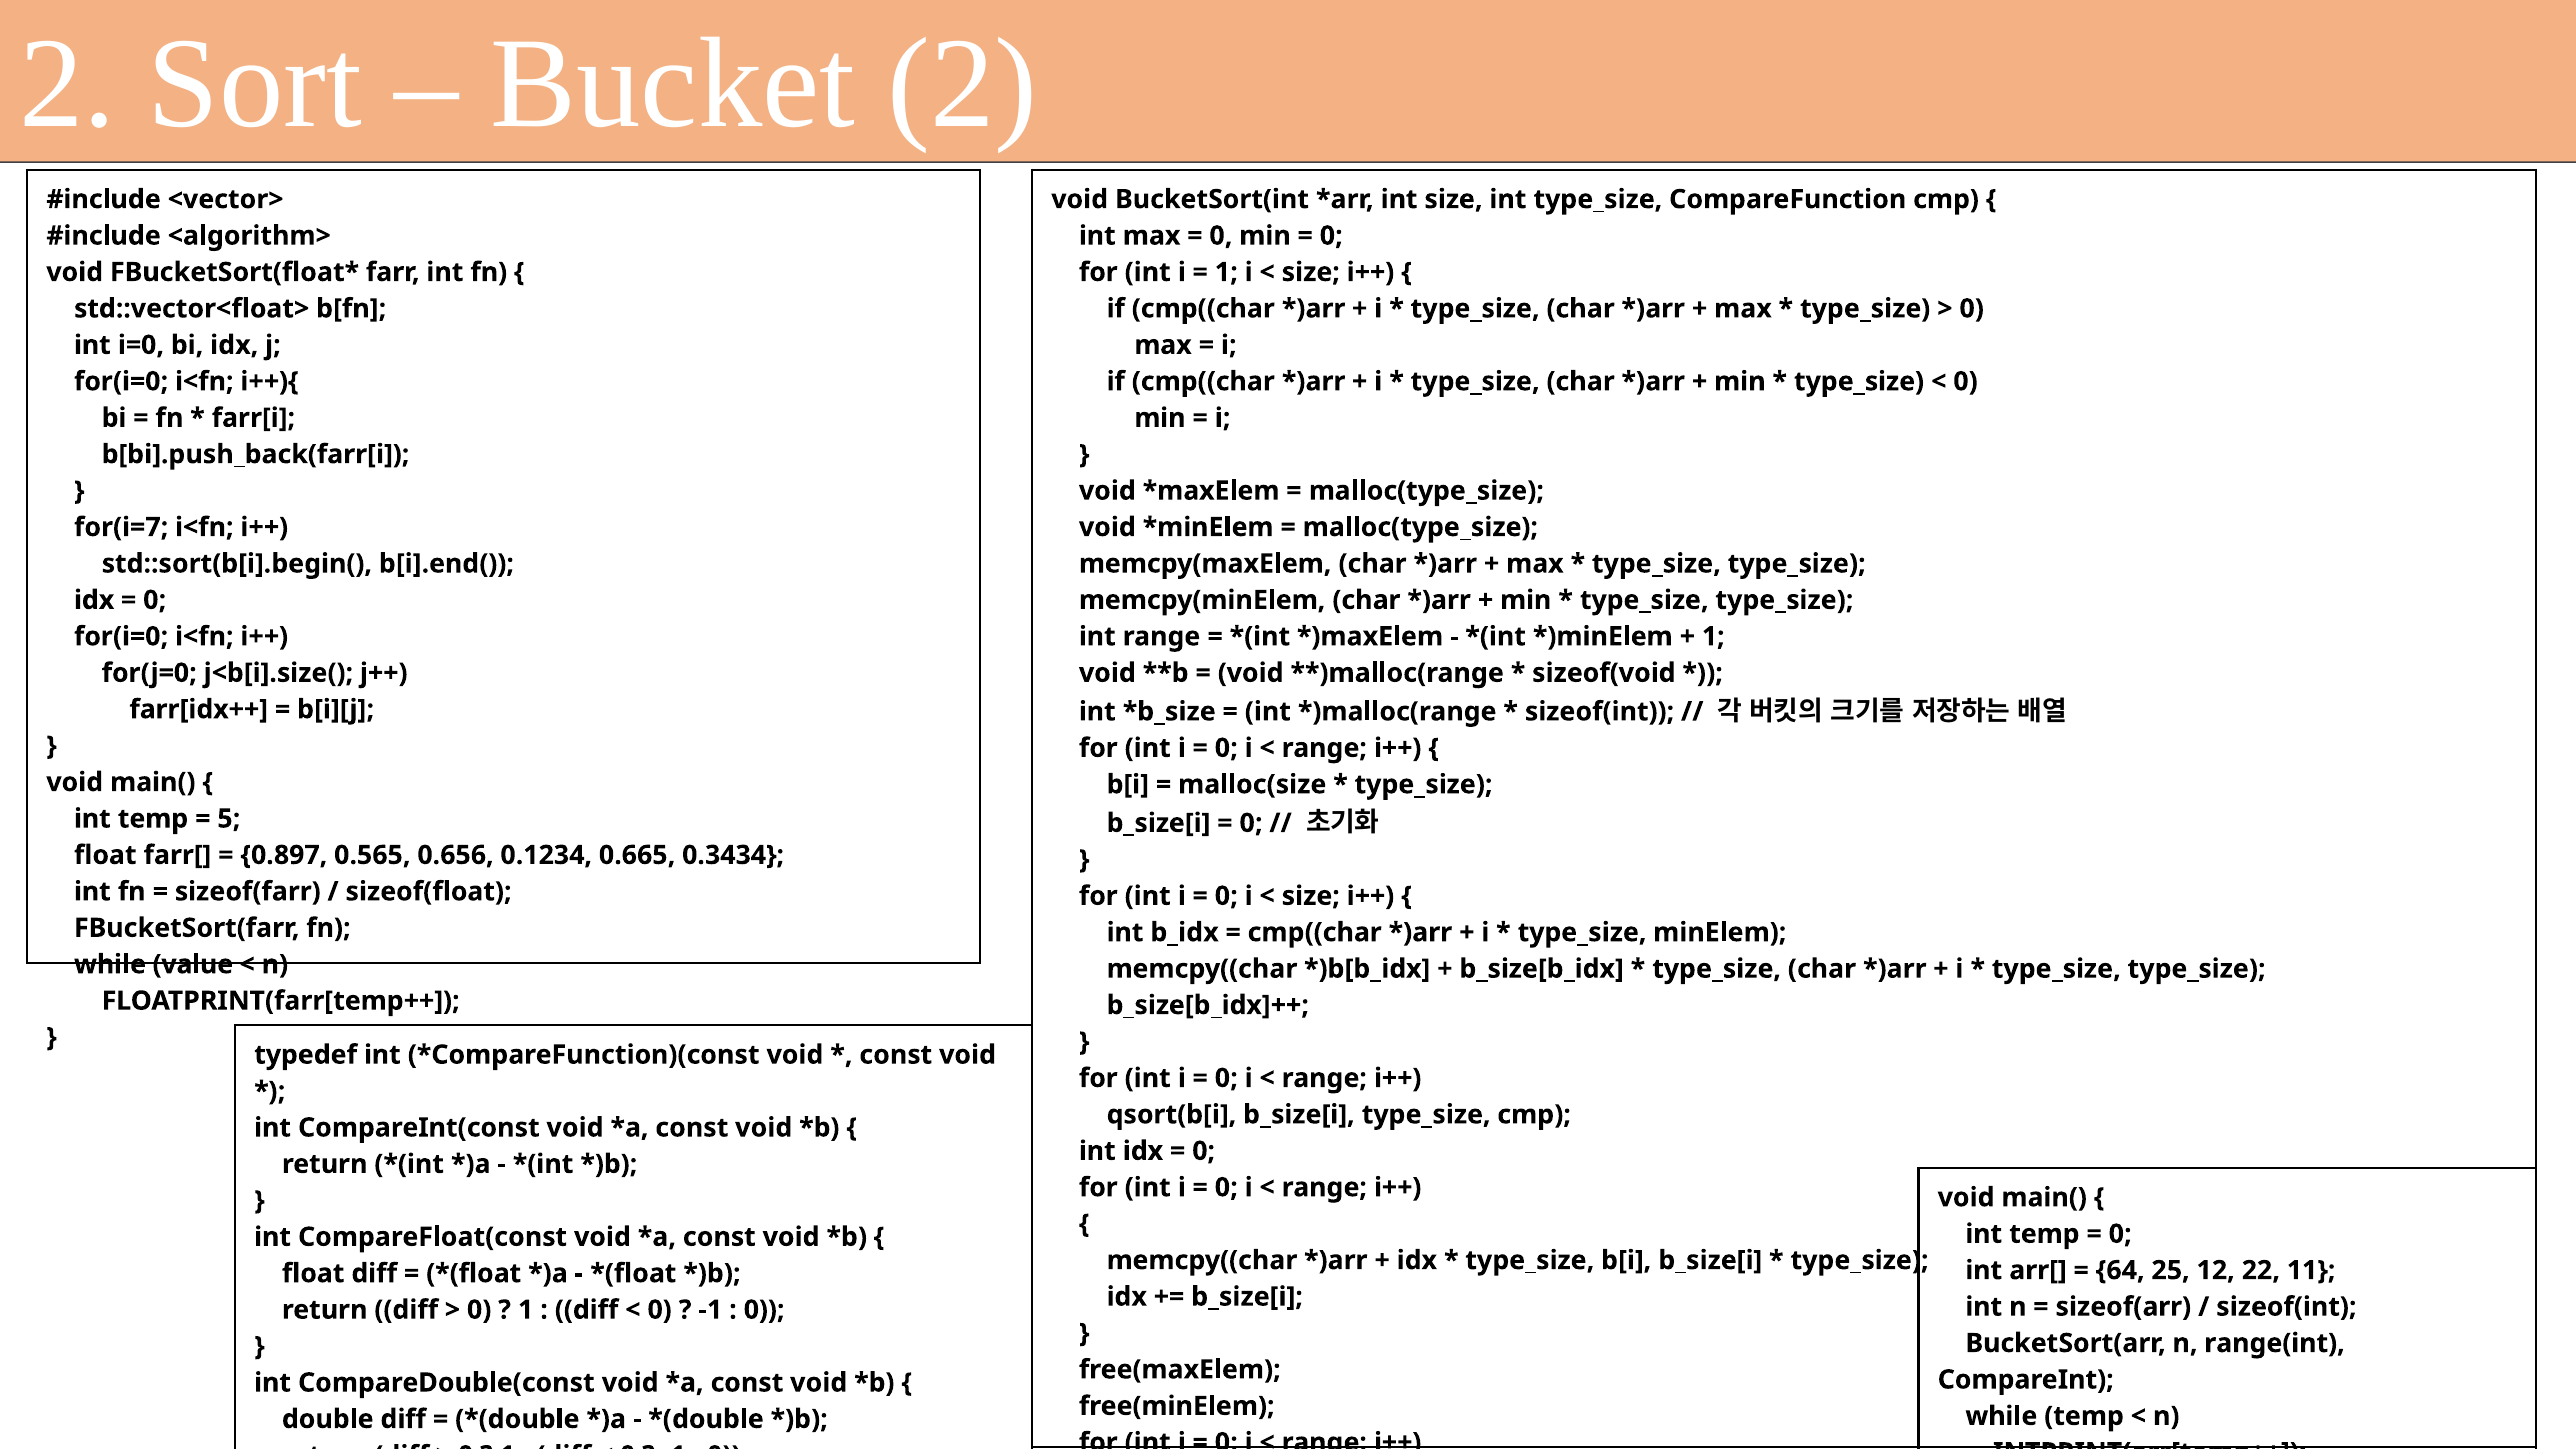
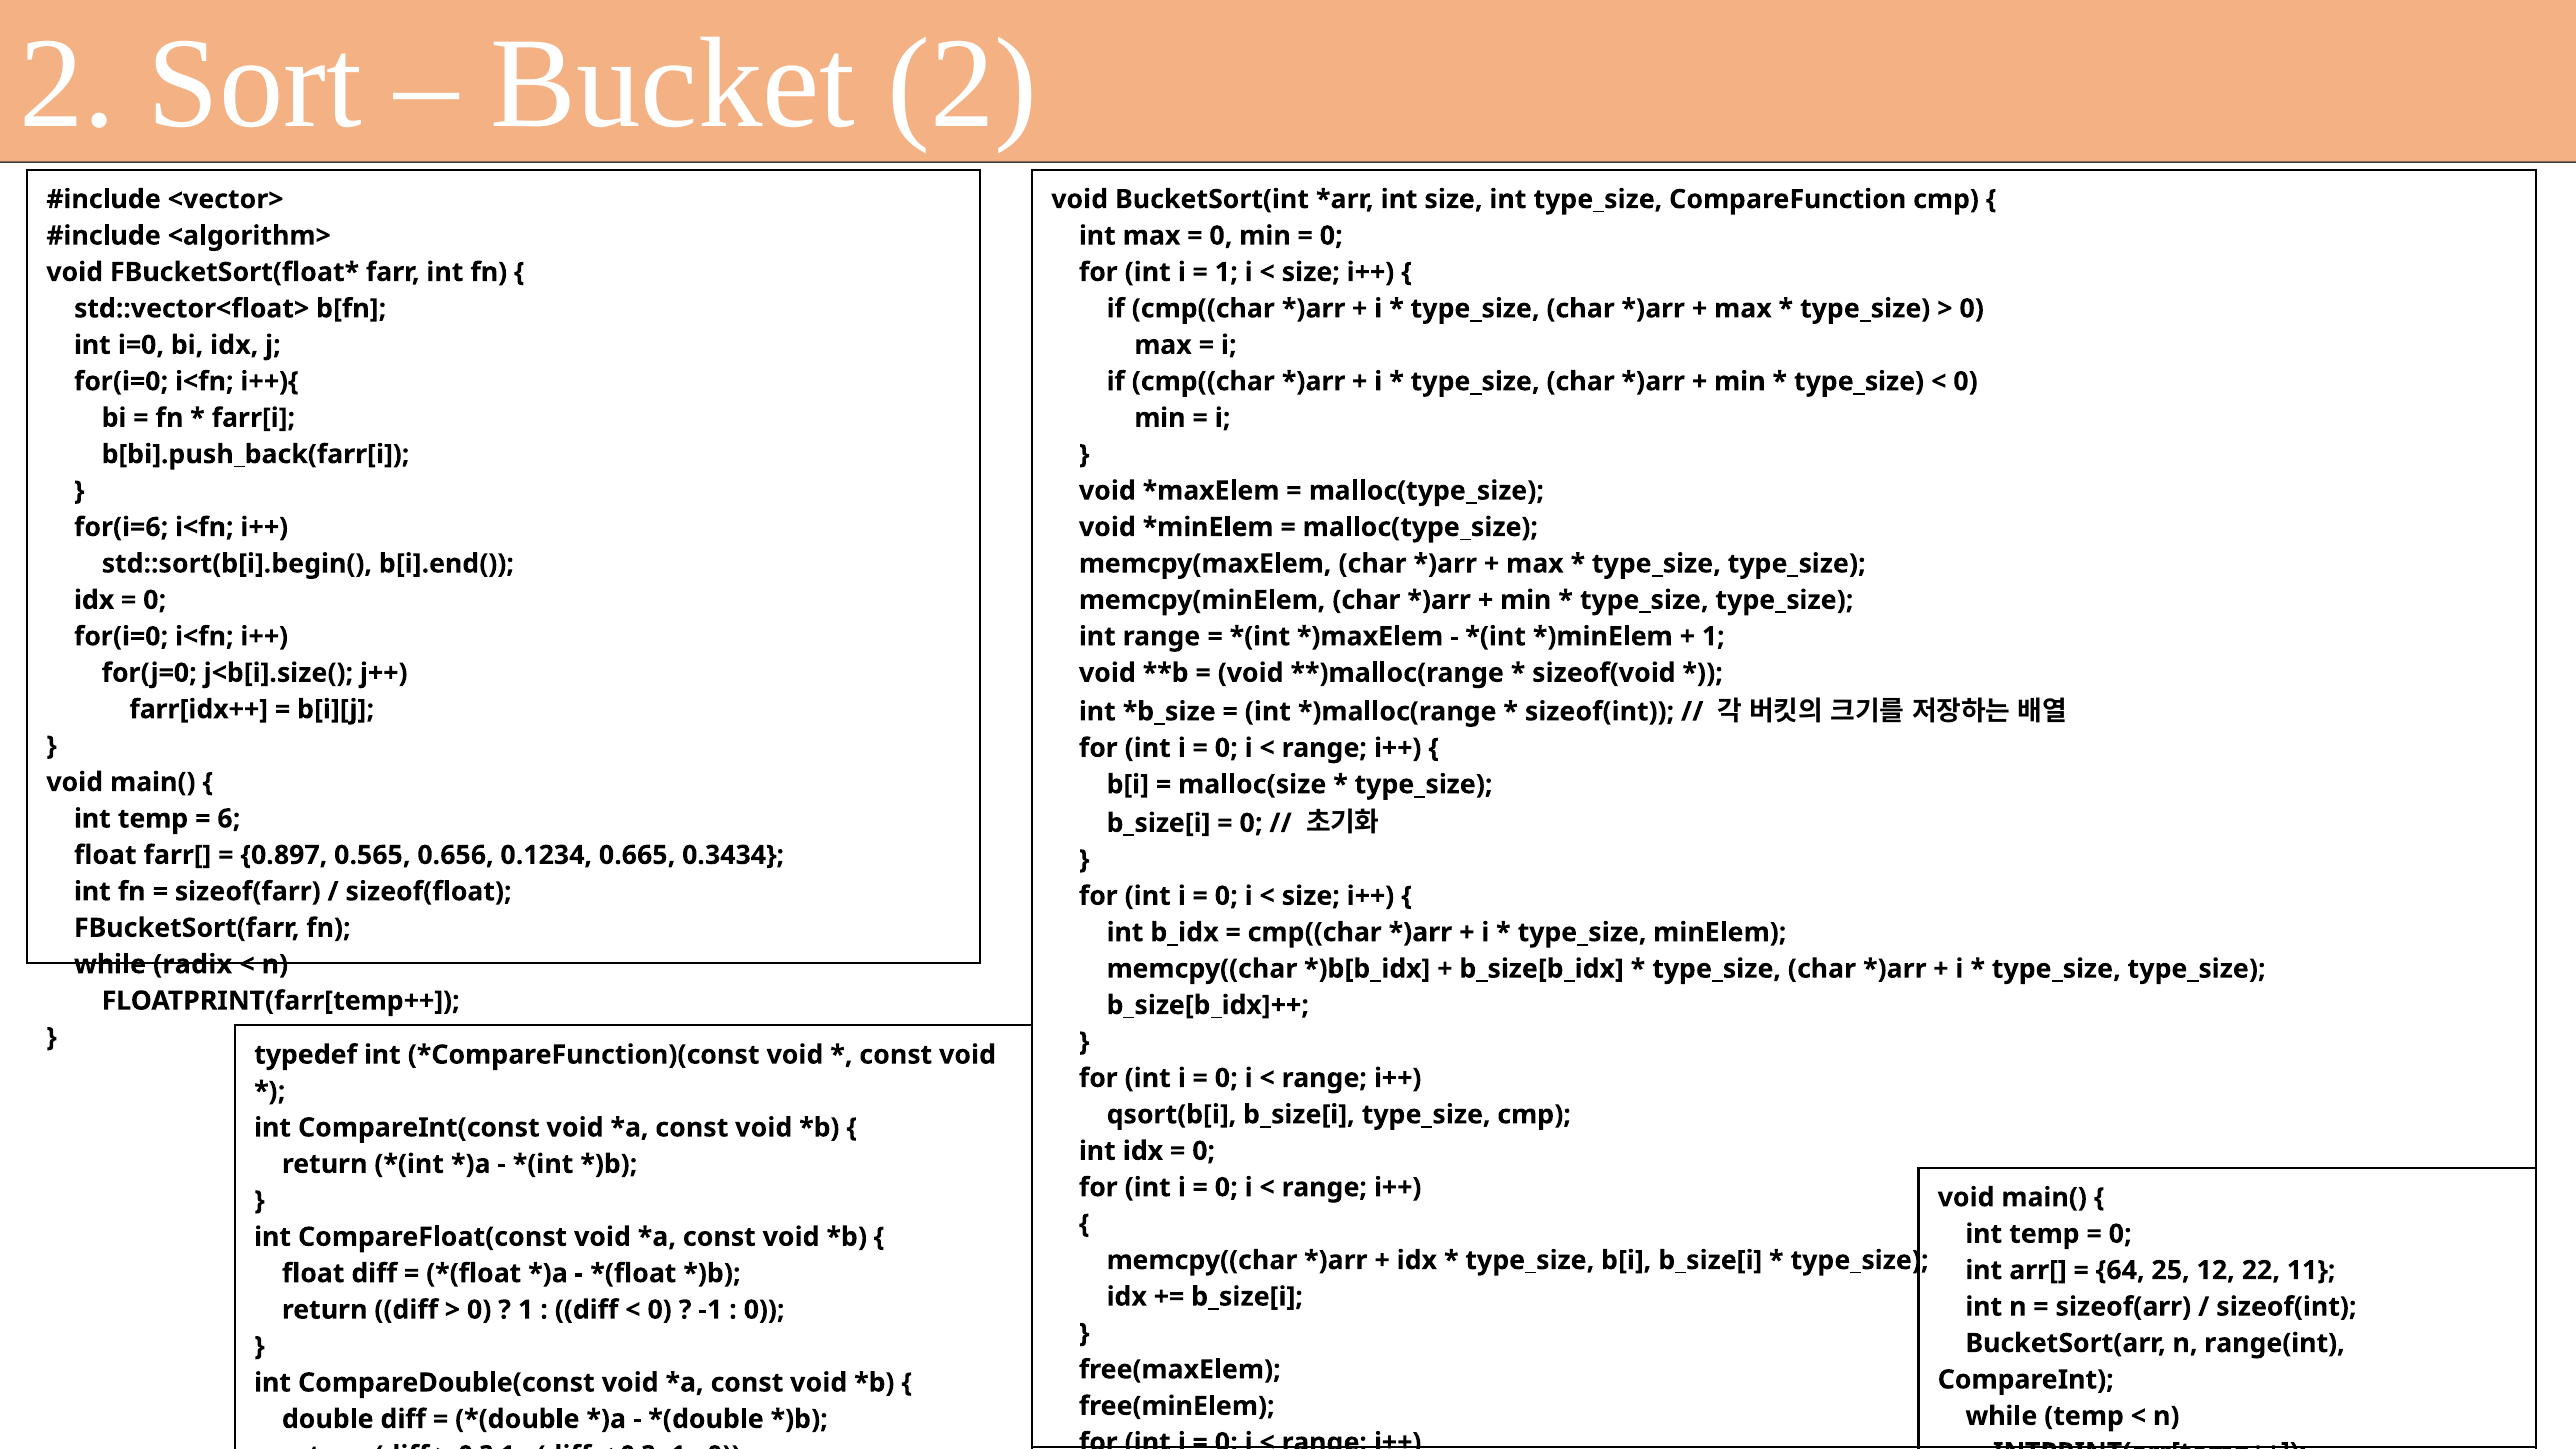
for(i=7: for(i=7 -> for(i=6
5: 5 -> 6
value: value -> radix
